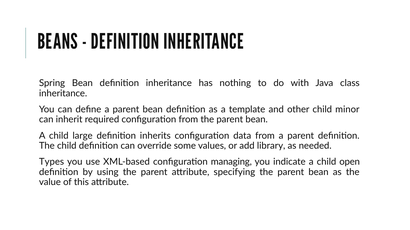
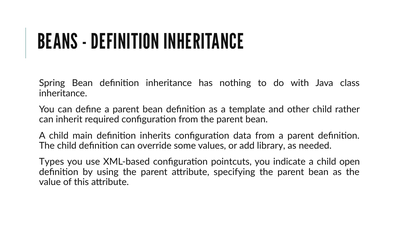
minor: minor -> rather
large: large -> main
managing: managing -> pointcuts
